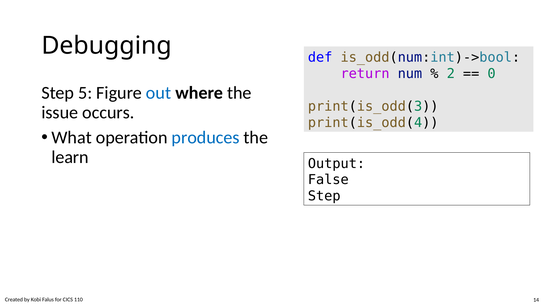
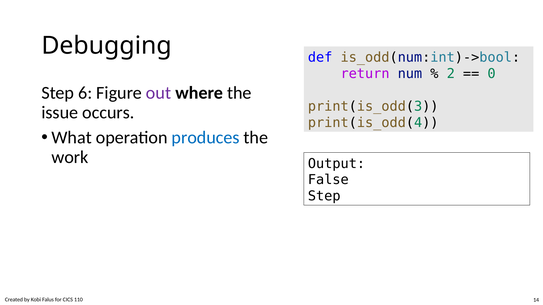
5: 5 -> 6
out colour: blue -> purple
learn: learn -> work
